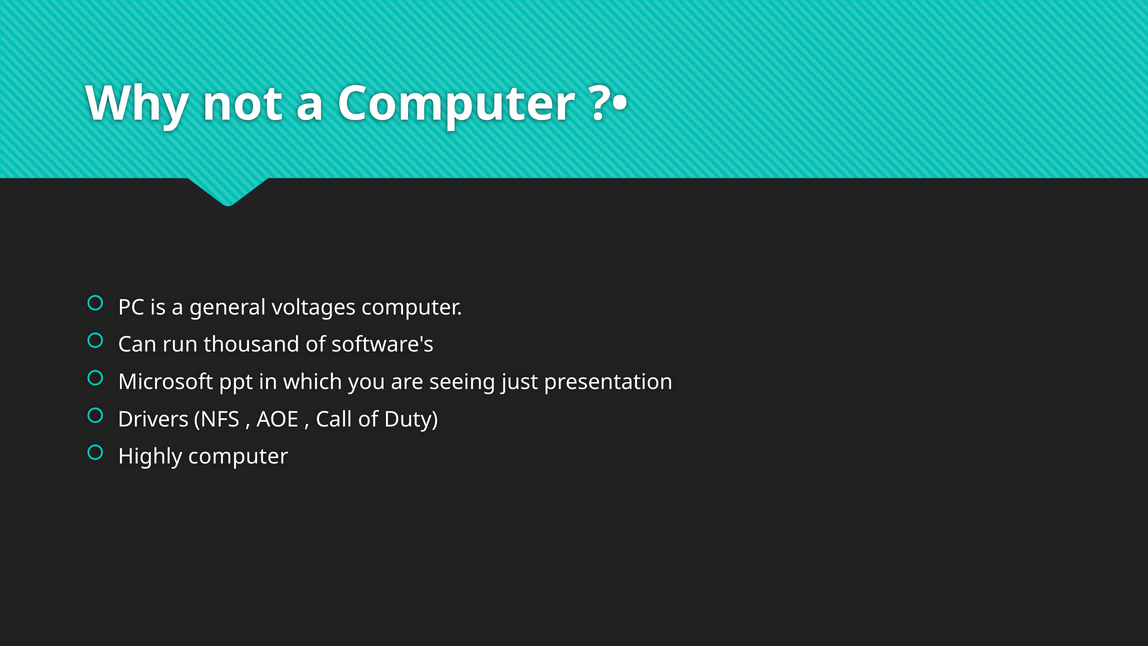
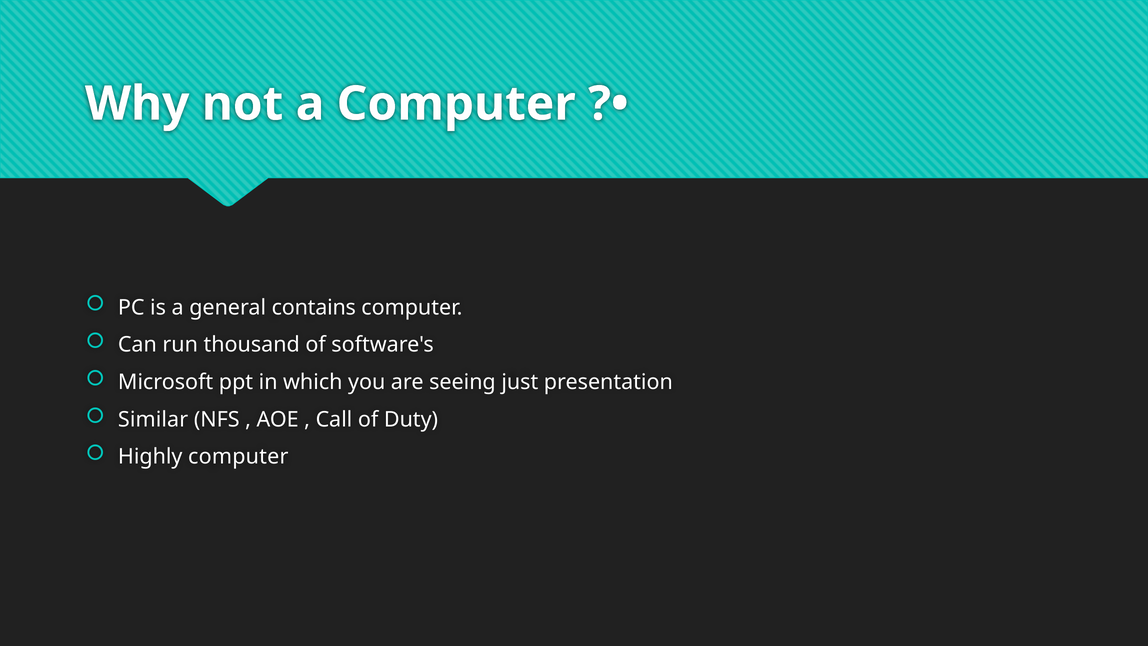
voltages: voltages -> contains
Drivers: Drivers -> Similar
